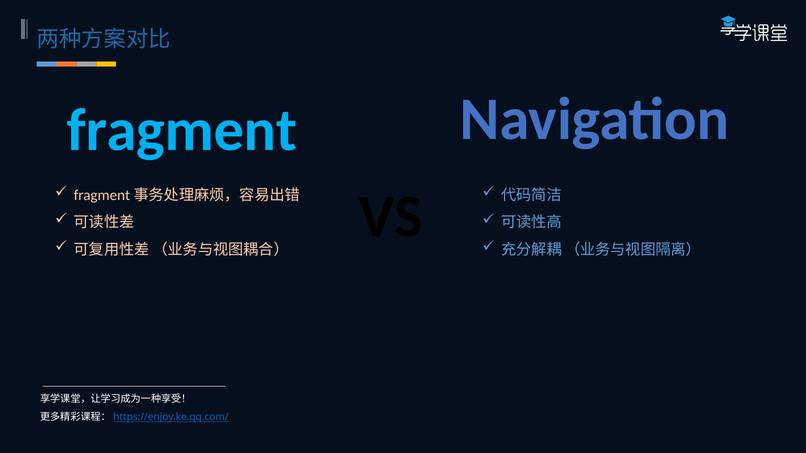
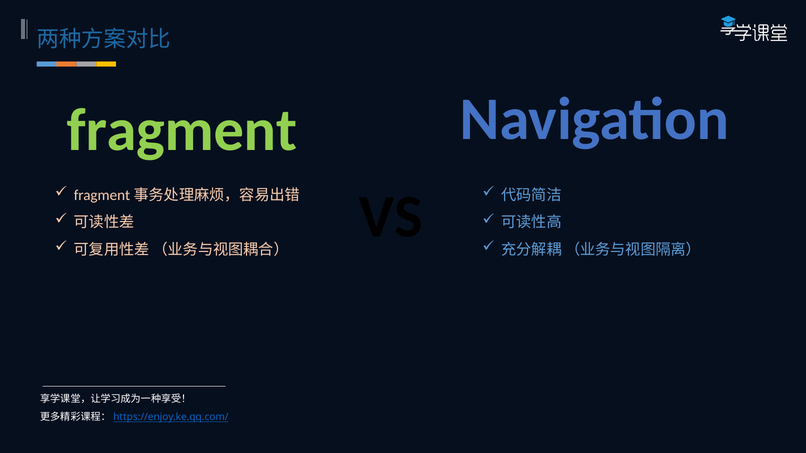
fragment colour: light blue -> light green
